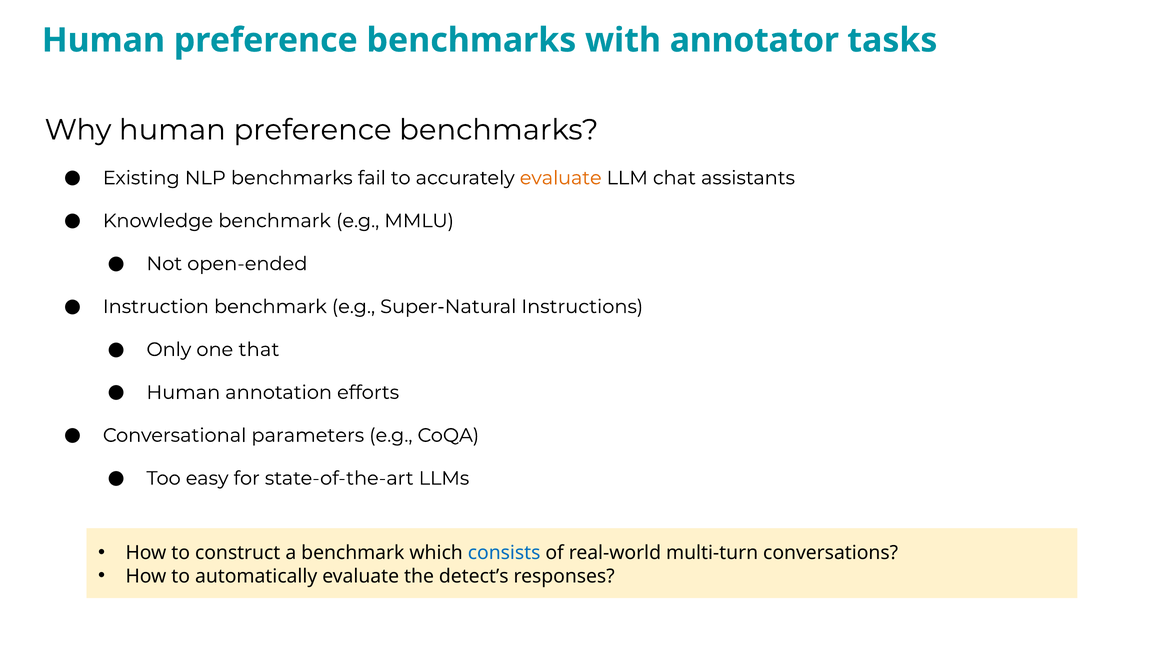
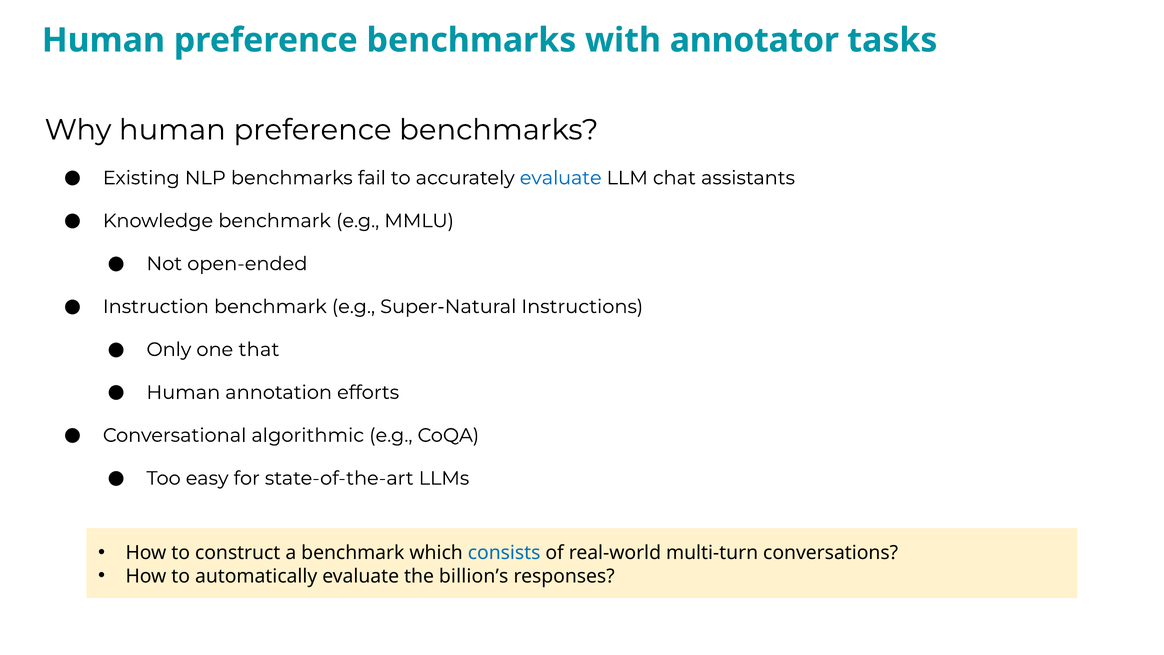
evaluate at (561, 178) colour: orange -> blue
parameters: parameters -> algorithmic
detect’s: detect’s -> billion’s
